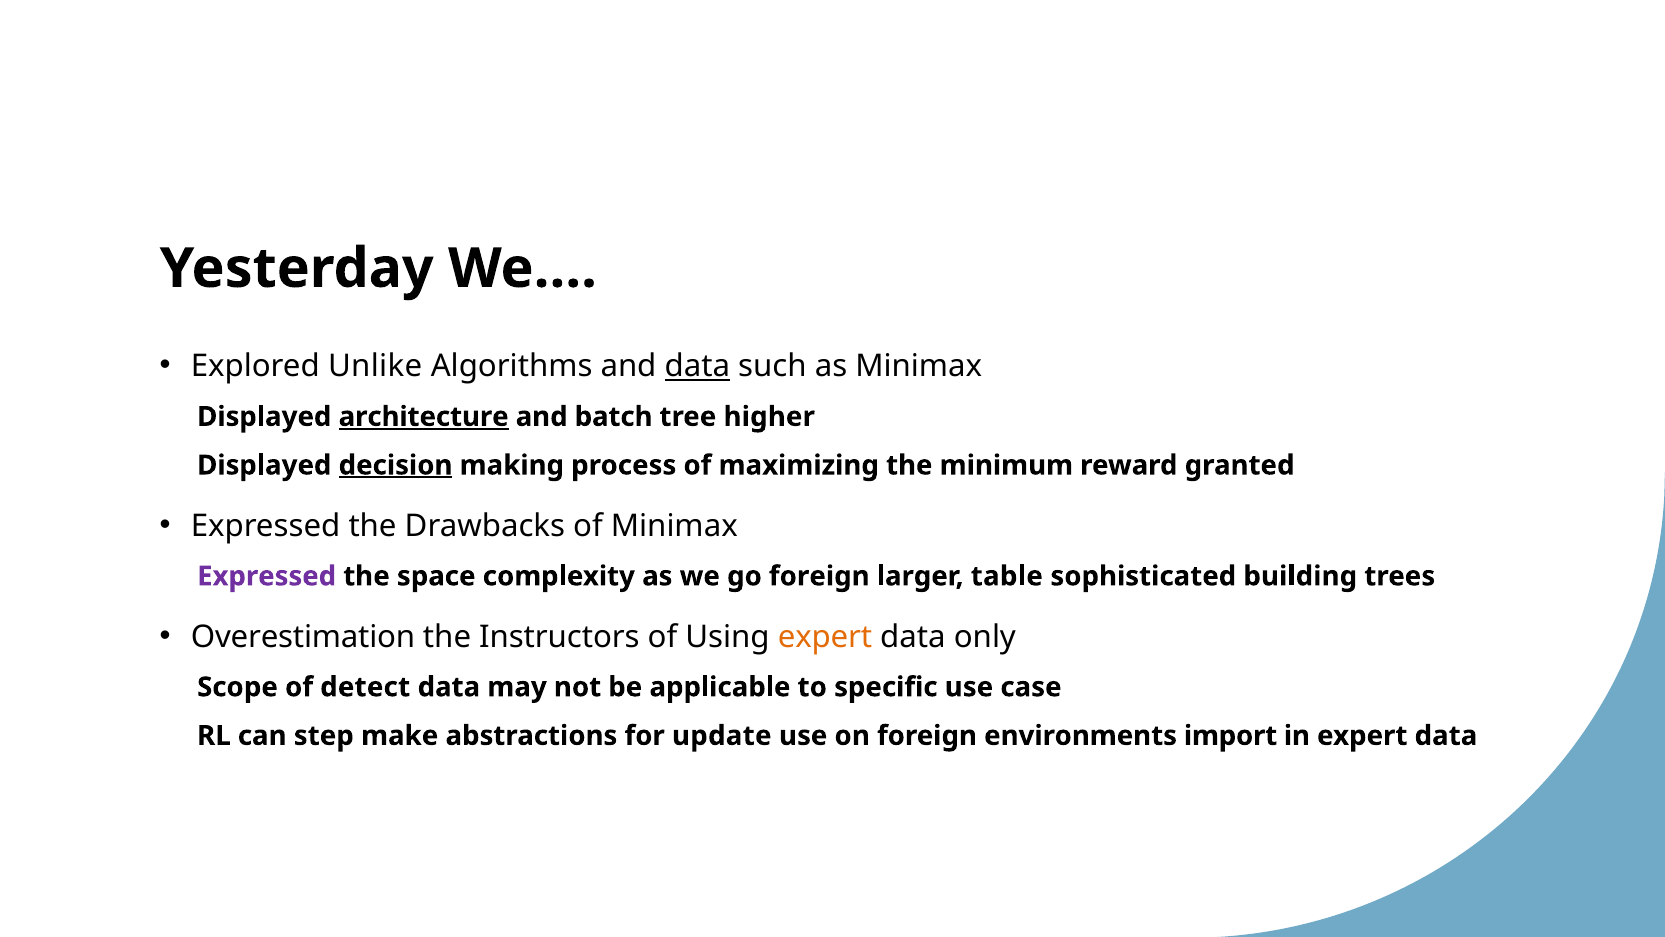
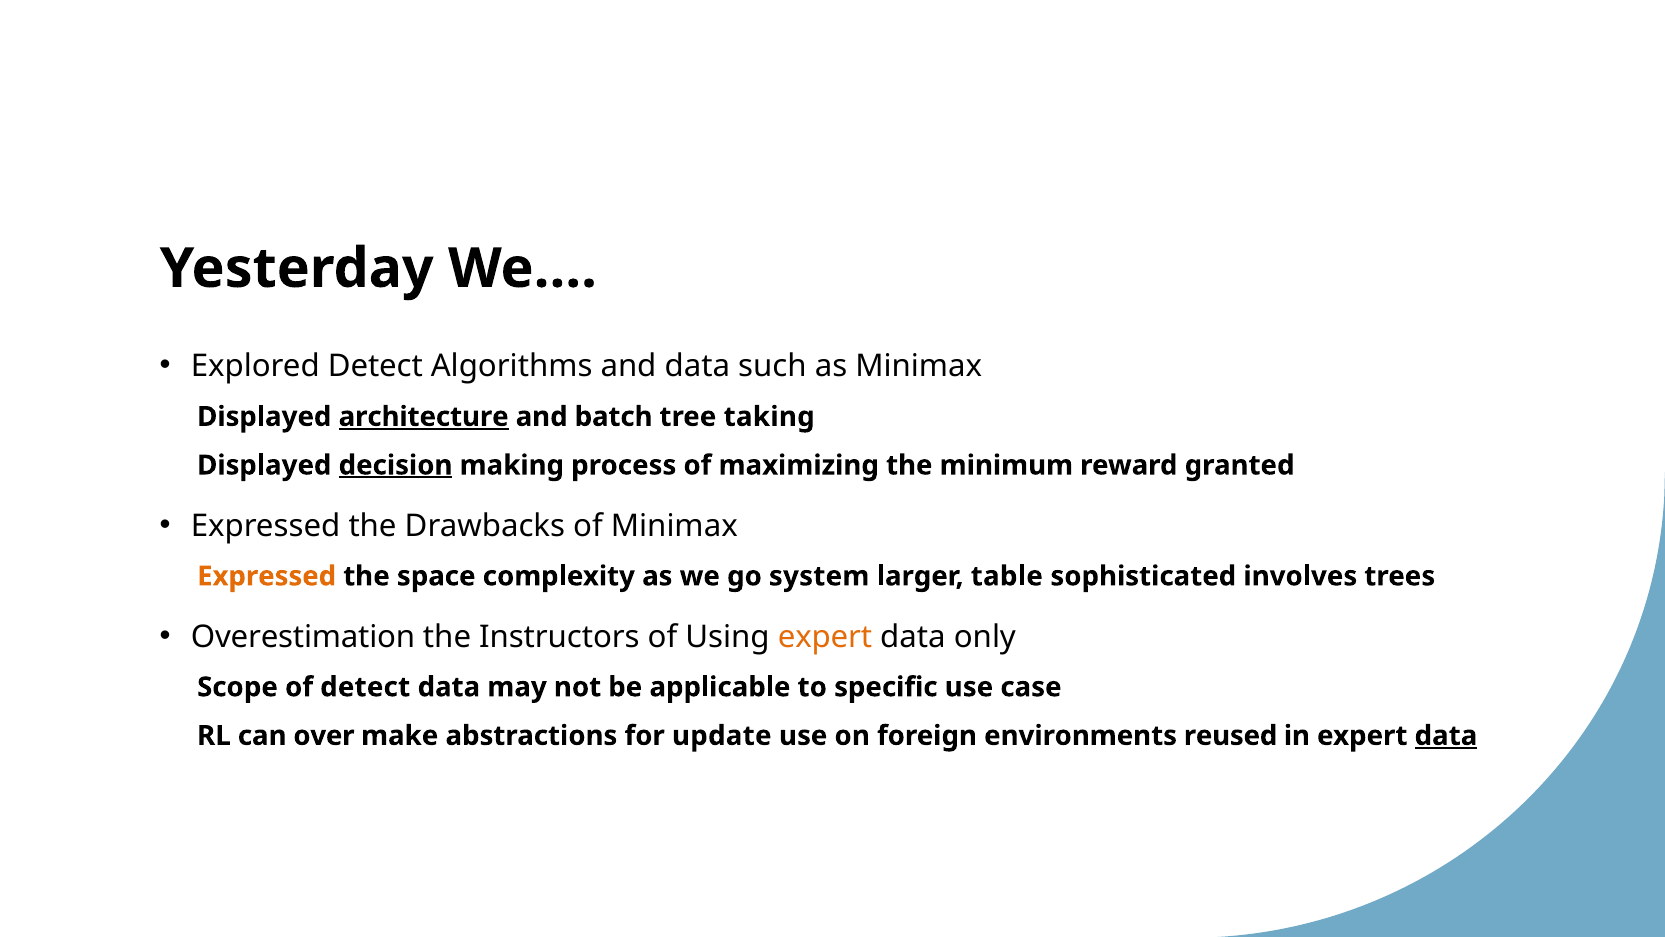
Explored Unlike: Unlike -> Detect
data at (697, 366) underline: present -> none
higher: higher -> taking
Expressed at (267, 576) colour: purple -> orange
go foreign: foreign -> system
building: building -> involves
step: step -> over
import: import -> reused
data at (1446, 735) underline: none -> present
